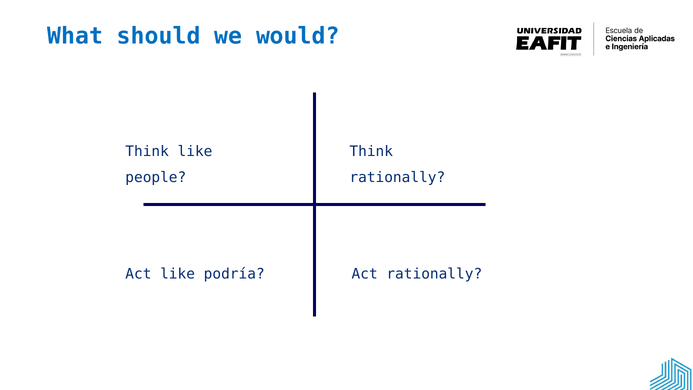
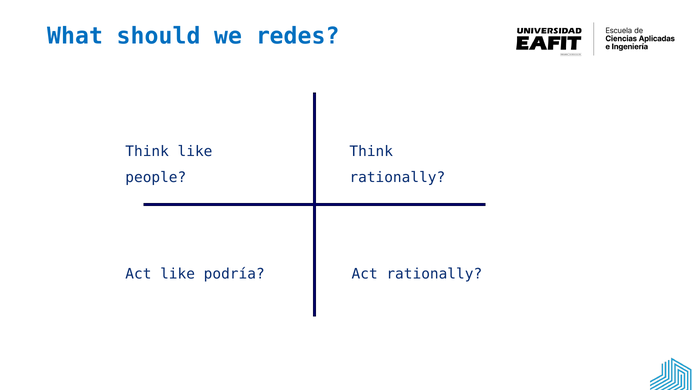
would: would -> redes
